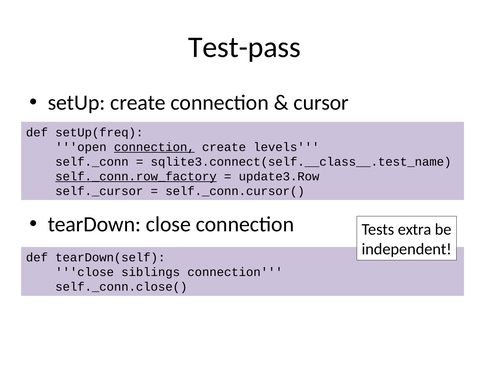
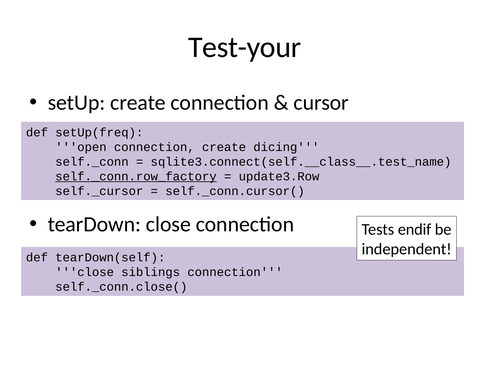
Test-pass: Test-pass -> Test-your
connection at (154, 147) underline: present -> none
levels: levels -> dicing
extra: extra -> endif
